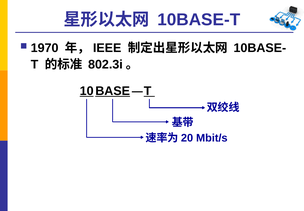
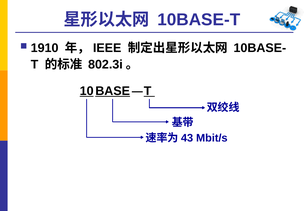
1970: 1970 -> 1910
20: 20 -> 43
